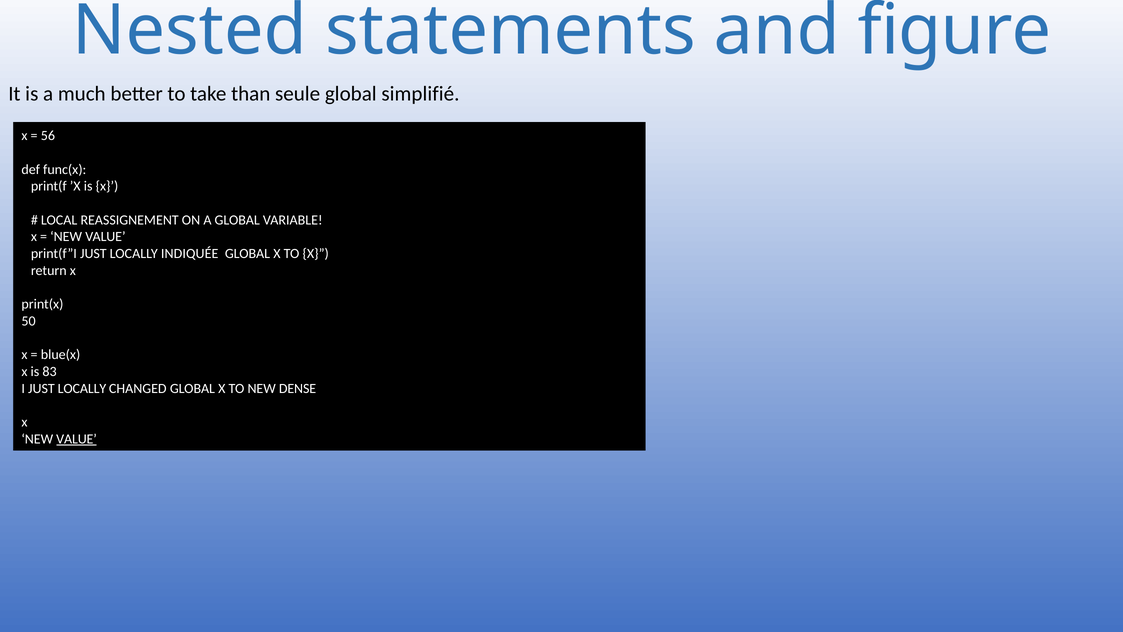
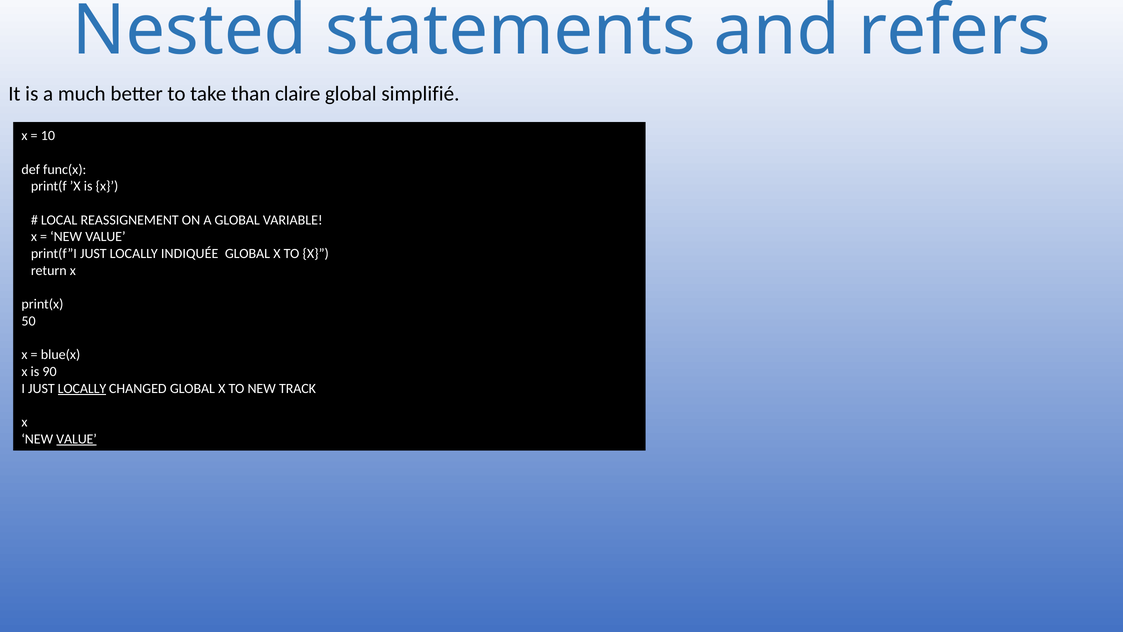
figure: figure -> refers
seule: seule -> claire
56: 56 -> 10
83: 83 -> 90
LOCALLY at (82, 388) underline: none -> present
DENSE: DENSE -> TRACK
